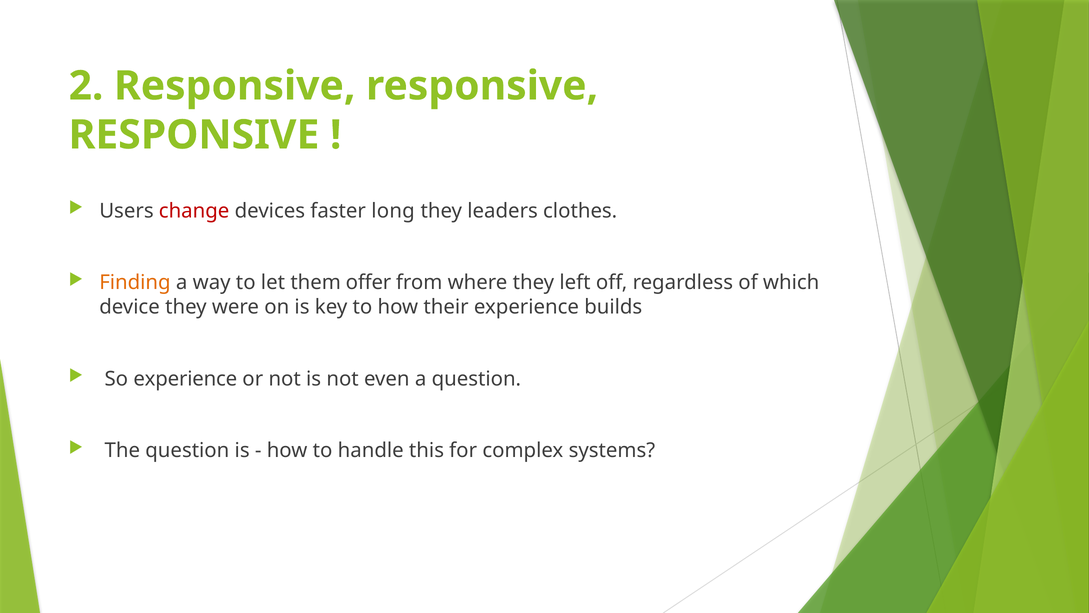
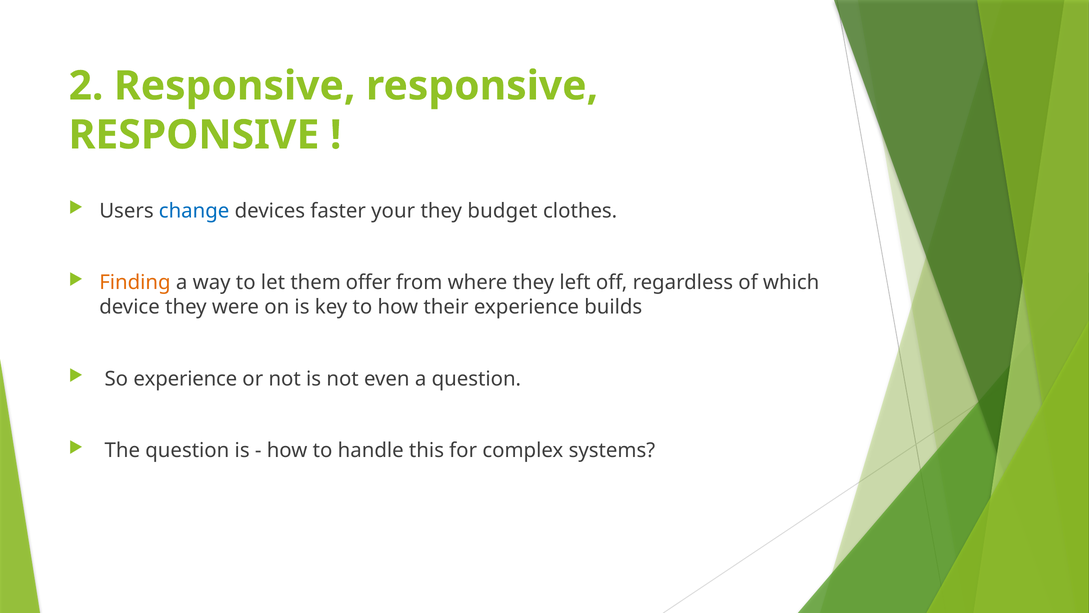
change colour: red -> blue
long: long -> your
leaders: leaders -> budget
